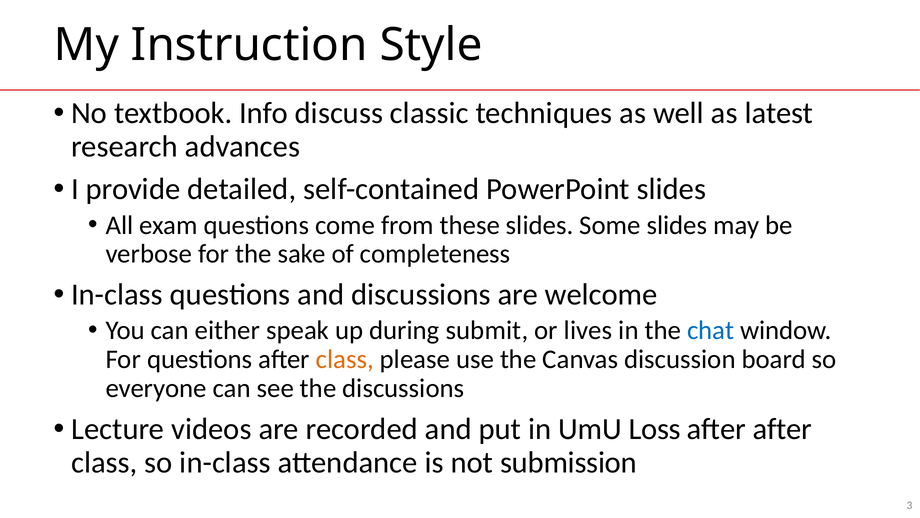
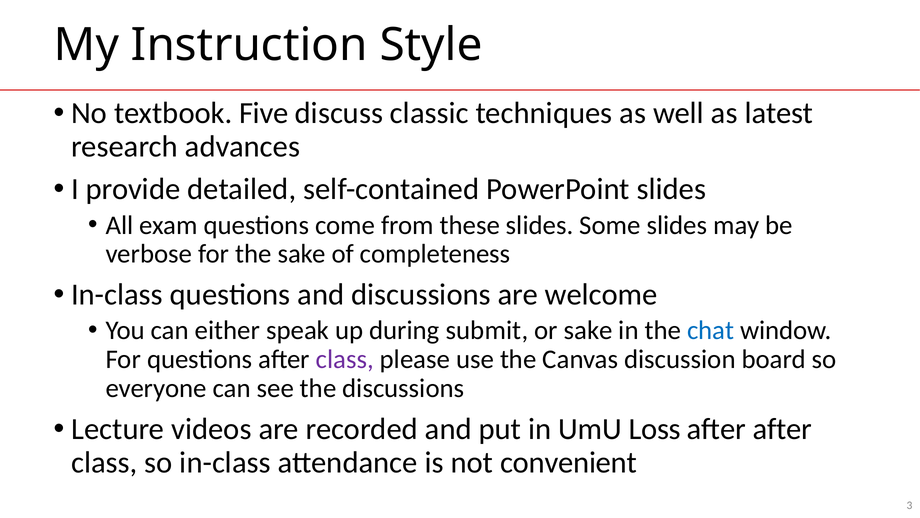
Info: Info -> Five
or lives: lives -> sake
class at (345, 359) colour: orange -> purple
submission: submission -> convenient
